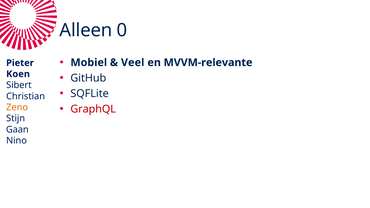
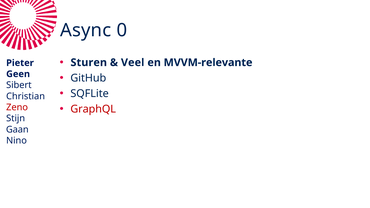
Alleen: Alleen -> Async
Mobiel: Mobiel -> Sturen
Koen: Koen -> Geen
Zeno colour: orange -> red
